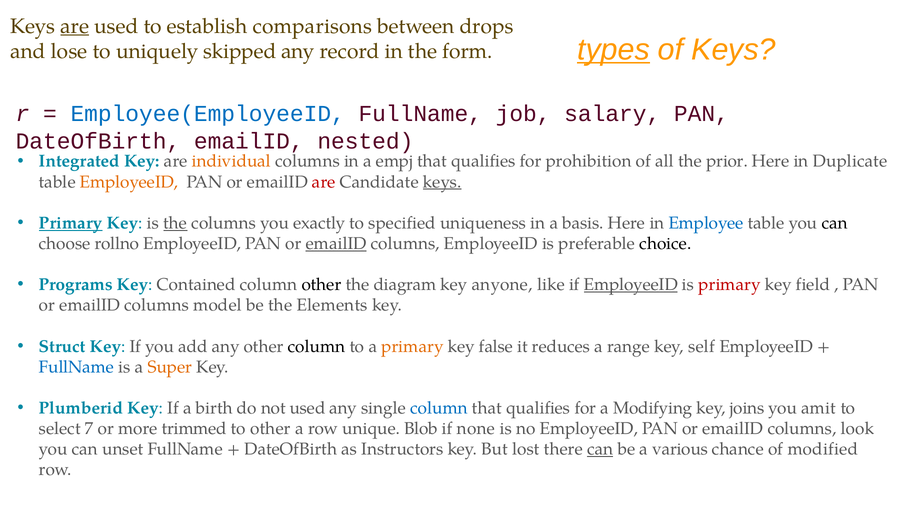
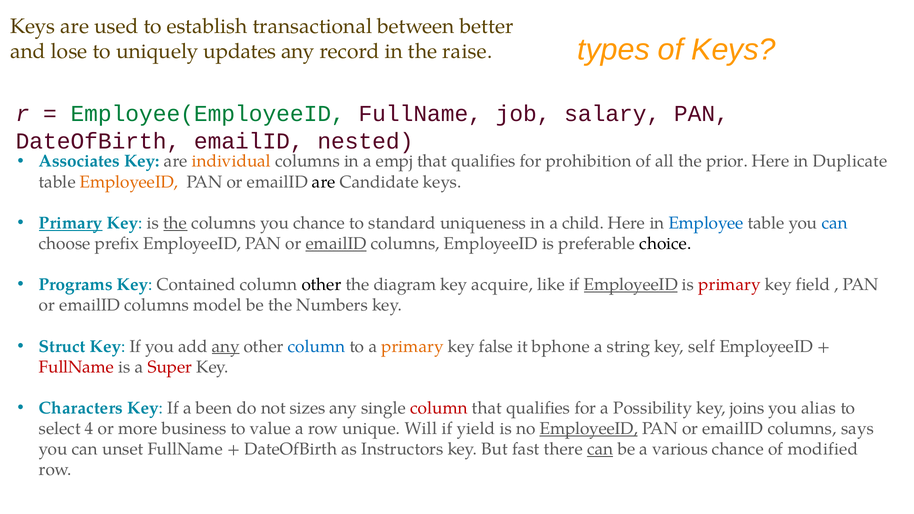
are at (75, 26) underline: present -> none
comparisons: comparisons -> transactional
drops: drops -> better
types underline: present -> none
skipped: skipped -> updates
form: form -> raise
Employee(EmployeeID colour: blue -> green
Integrated: Integrated -> Associates
are at (324, 182) colour: red -> black
keys at (442, 182) underline: present -> none
you exactly: exactly -> chance
specified: specified -> standard
basis: basis -> child
can at (835, 223) colour: black -> blue
rollno: rollno -> prefix
anyone: anyone -> acquire
Elements: Elements -> Numbers
any at (226, 346) underline: none -> present
column at (317, 346) colour: black -> blue
reduces: reduces -> bphone
range: range -> string
FullName at (77, 367) colour: blue -> red
Super colour: orange -> red
Plumberid: Plumberid -> Characters
birth: birth -> been
not used: used -> sizes
column at (439, 408) colour: blue -> red
Modifying: Modifying -> Possibility
amit: amit -> alias
7: 7 -> 4
trimmed: trimmed -> business
to other: other -> value
Blob: Blob -> Will
none: none -> yield
EmployeeID at (589, 429) underline: none -> present
look: look -> says
lost: lost -> fast
